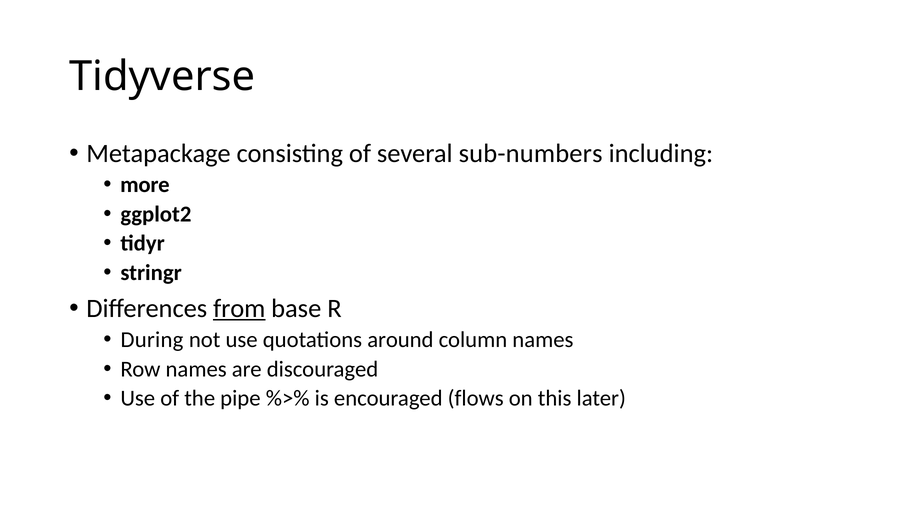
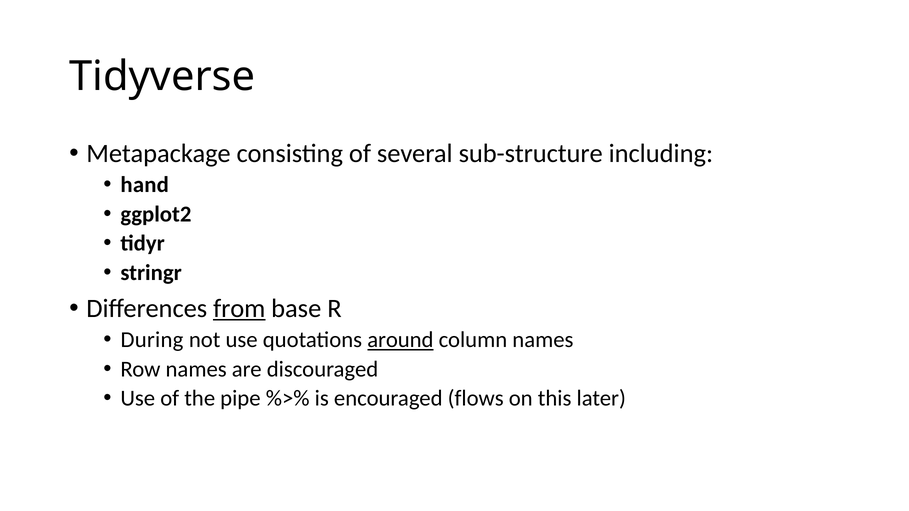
sub-numbers: sub-numbers -> sub-structure
more: more -> hand
around underline: none -> present
